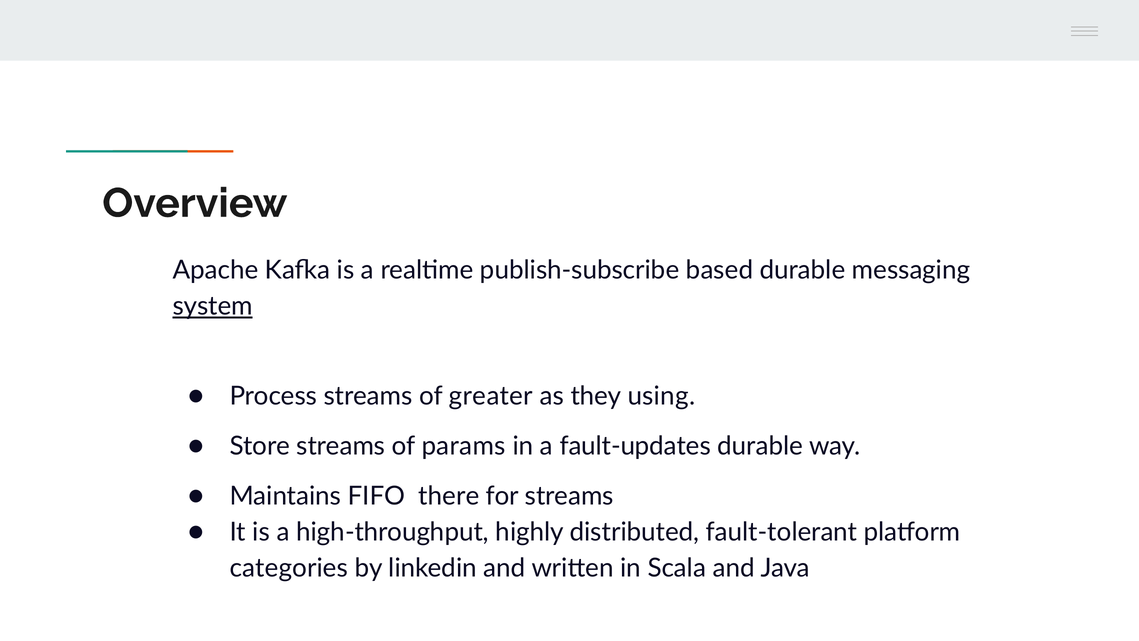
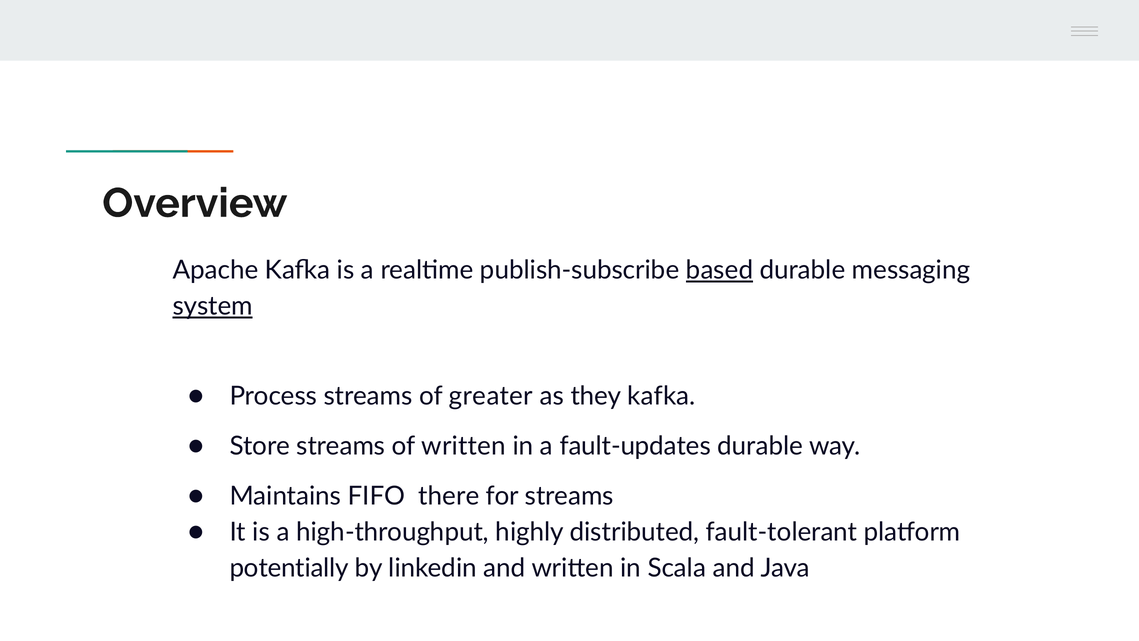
based underline: none -> present
they using: using -> kafka
of params: params -> written
categories: categories -> potentially
